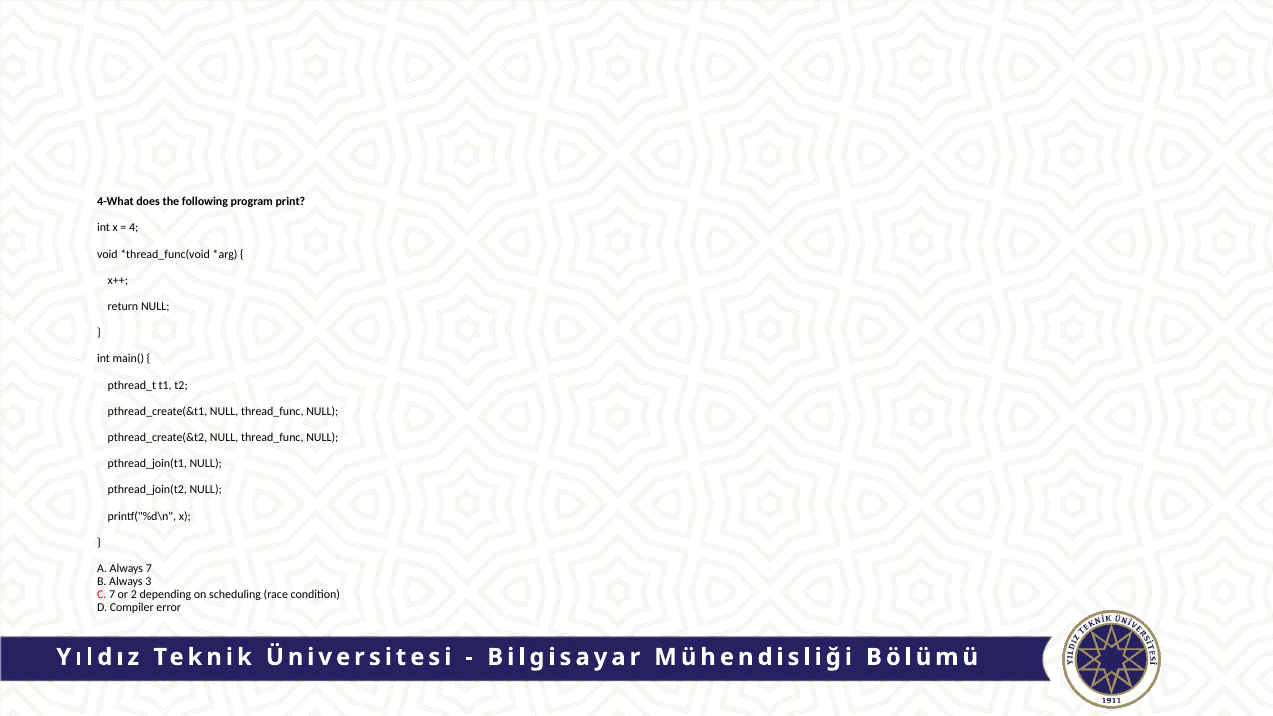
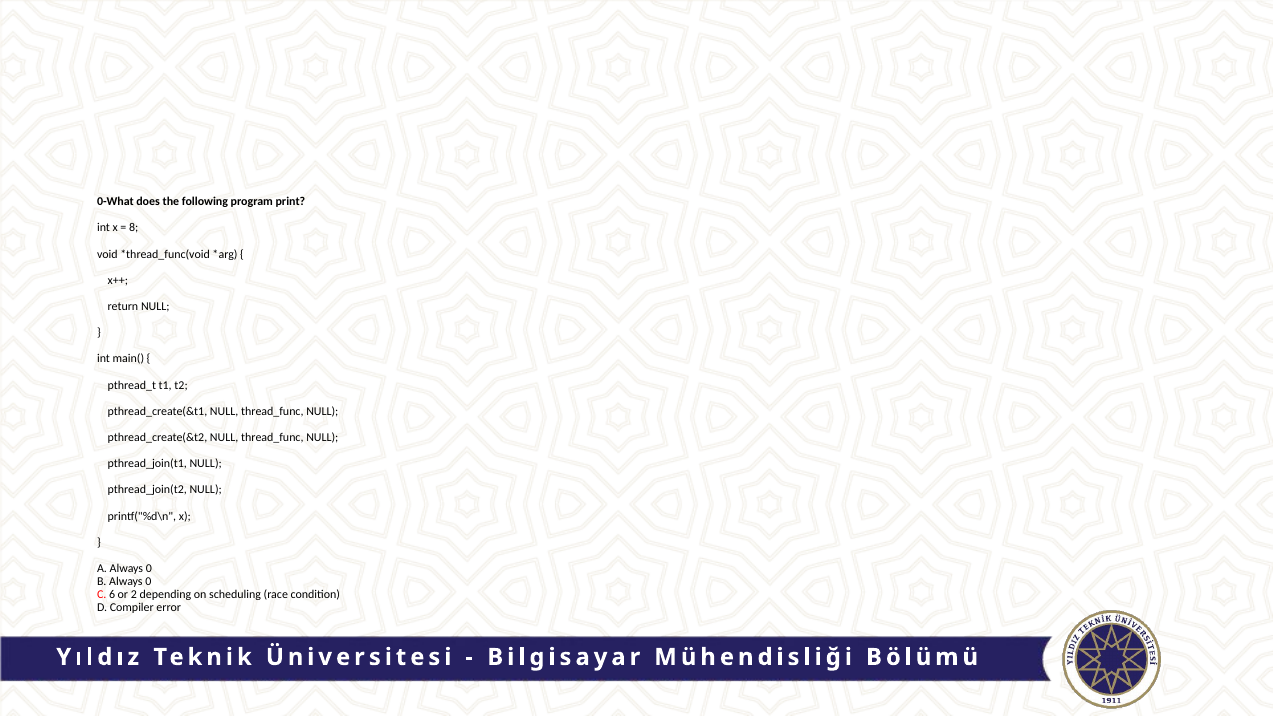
4-What: 4-What -> 0-What
4: 4 -> 8
A Always 7: 7 -> 0
B Always 3: 3 -> 0
C 7: 7 -> 6
